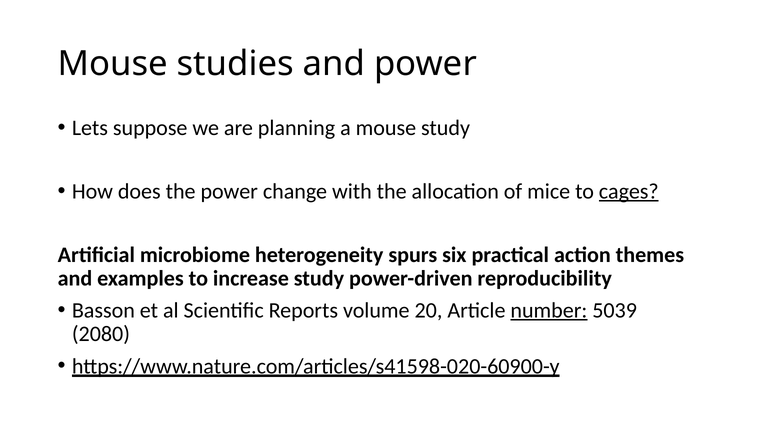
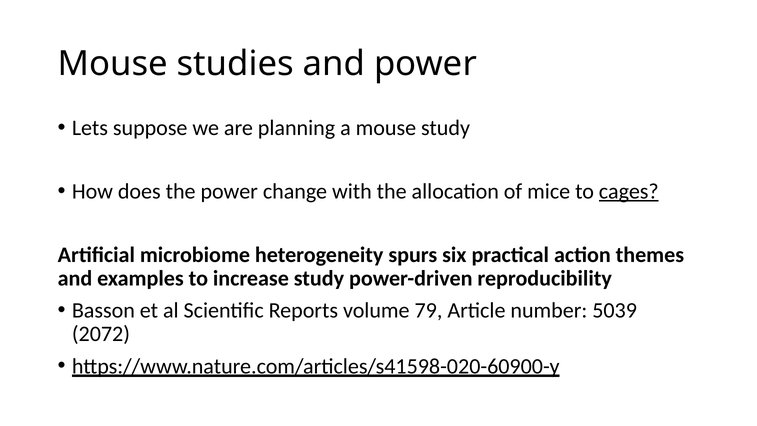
20: 20 -> 79
number underline: present -> none
2080: 2080 -> 2072
